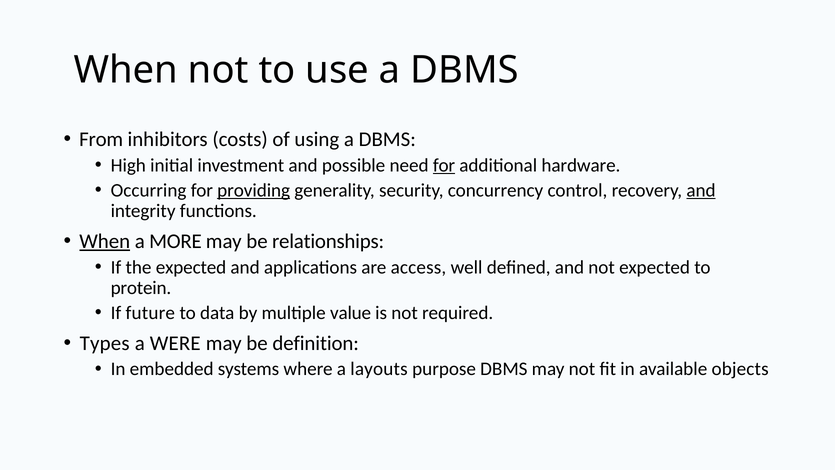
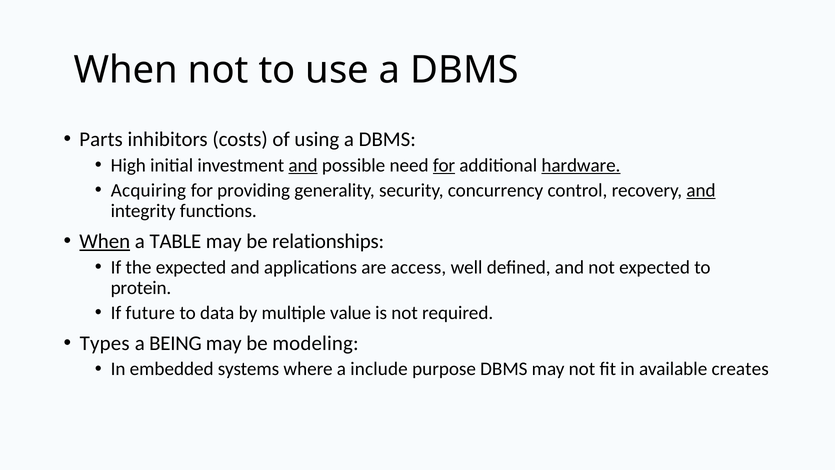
From: From -> Parts
and at (303, 165) underline: none -> present
hardware underline: none -> present
Occurring: Occurring -> Acquiring
providing underline: present -> none
MORE: MORE -> TABLE
WERE: WERE -> BEING
definition: definition -> modeling
layouts: layouts -> include
objects: objects -> creates
